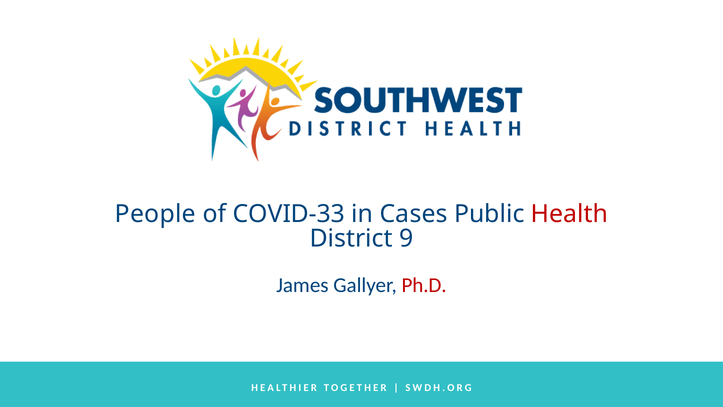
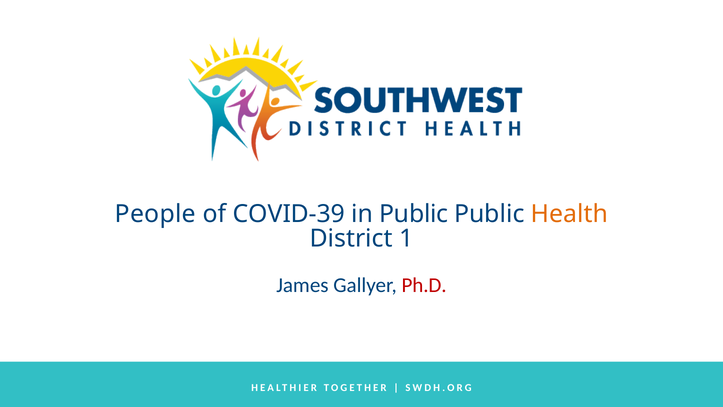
COVID-33: COVID-33 -> COVID-39
in Cases: Cases -> Public
Health colour: red -> orange
9: 9 -> 1
